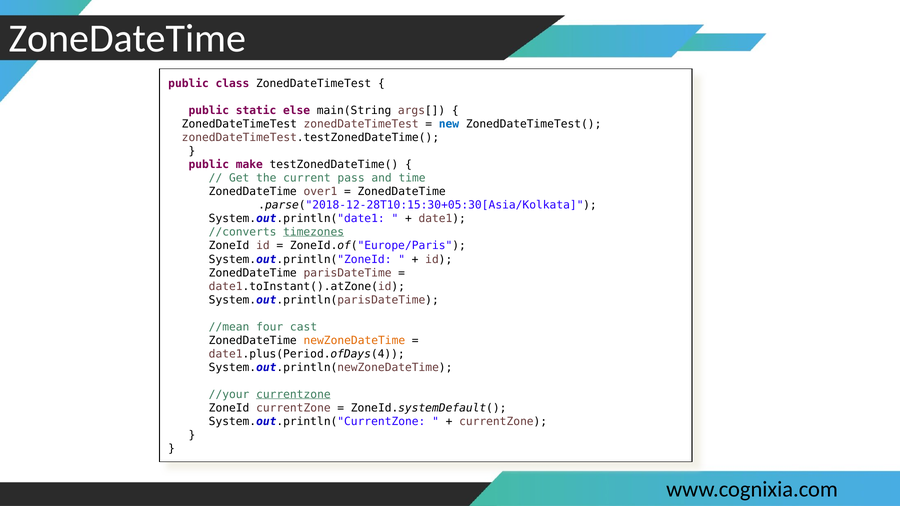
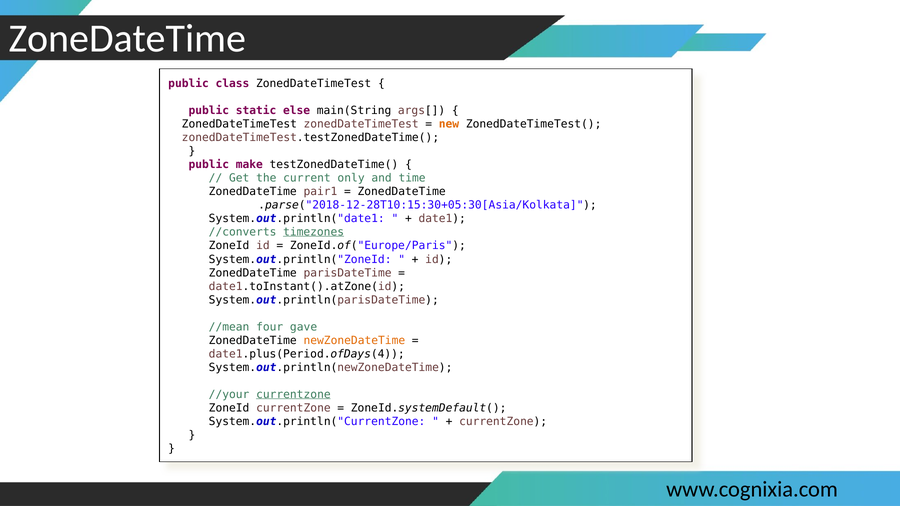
new colour: blue -> orange
pass: pass -> only
over1: over1 -> pair1
cast: cast -> gave
